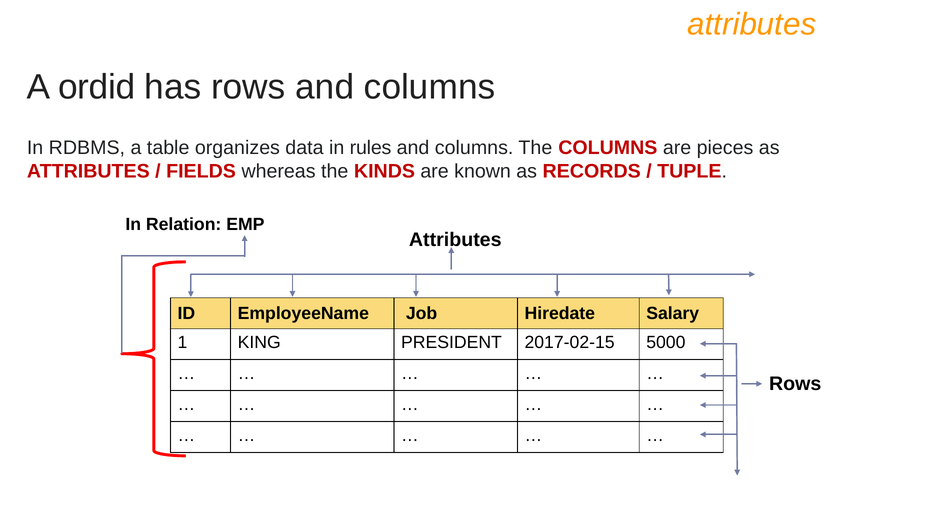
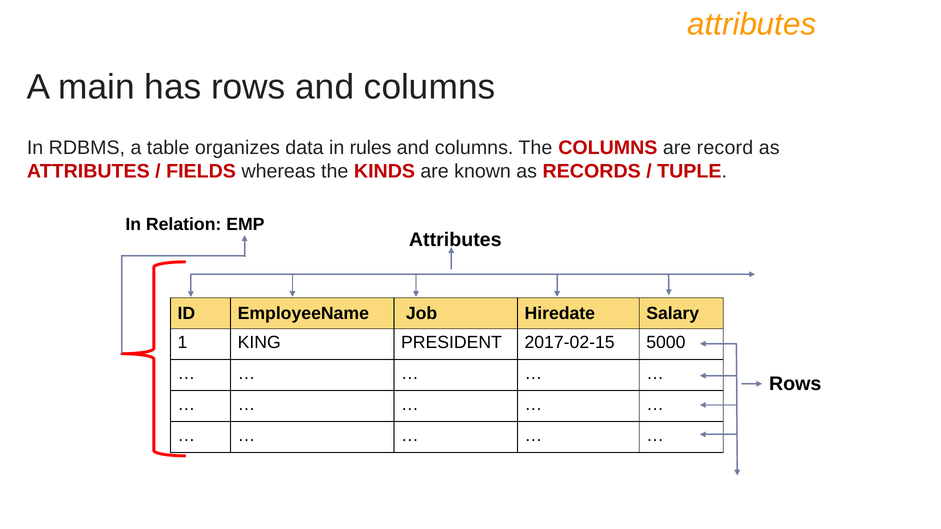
ordid: ordid -> main
pieces: pieces -> record
